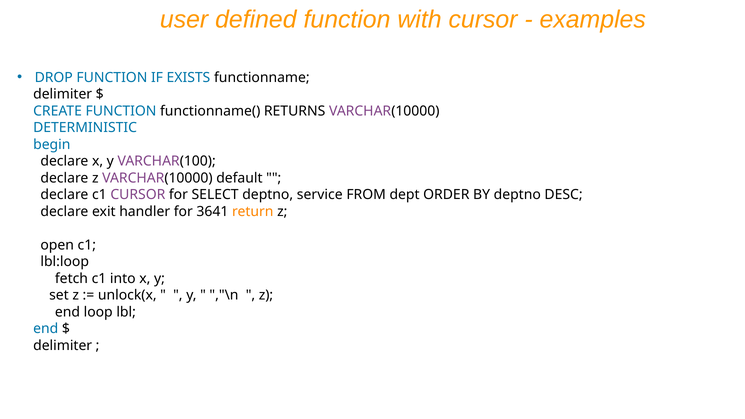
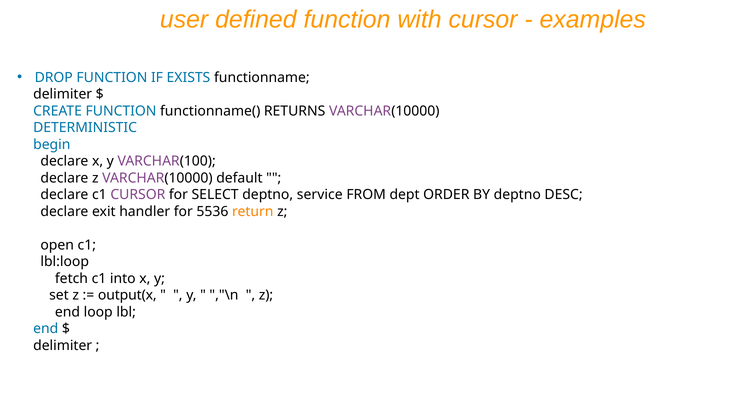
3641: 3641 -> 5536
unlock(x: unlock(x -> output(x
